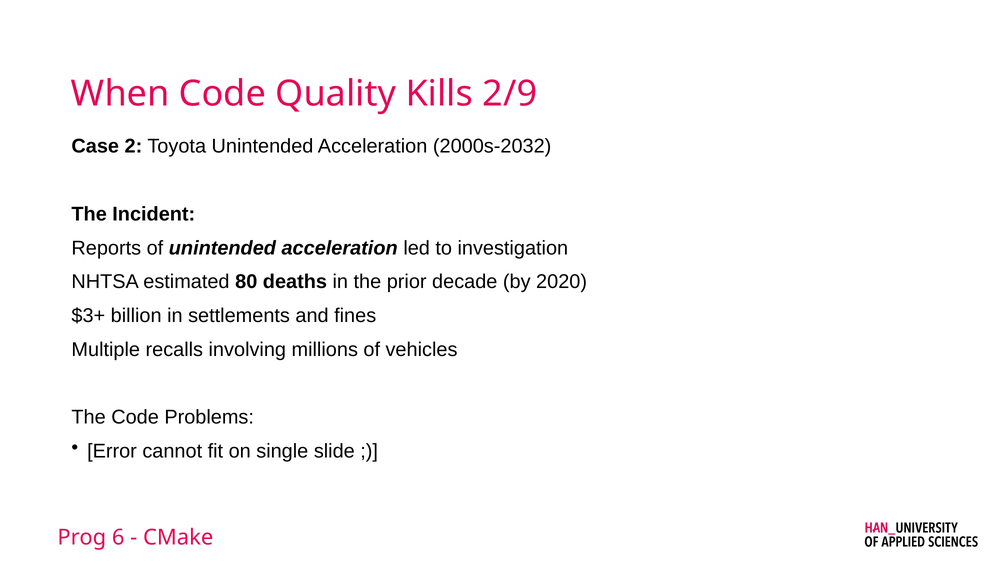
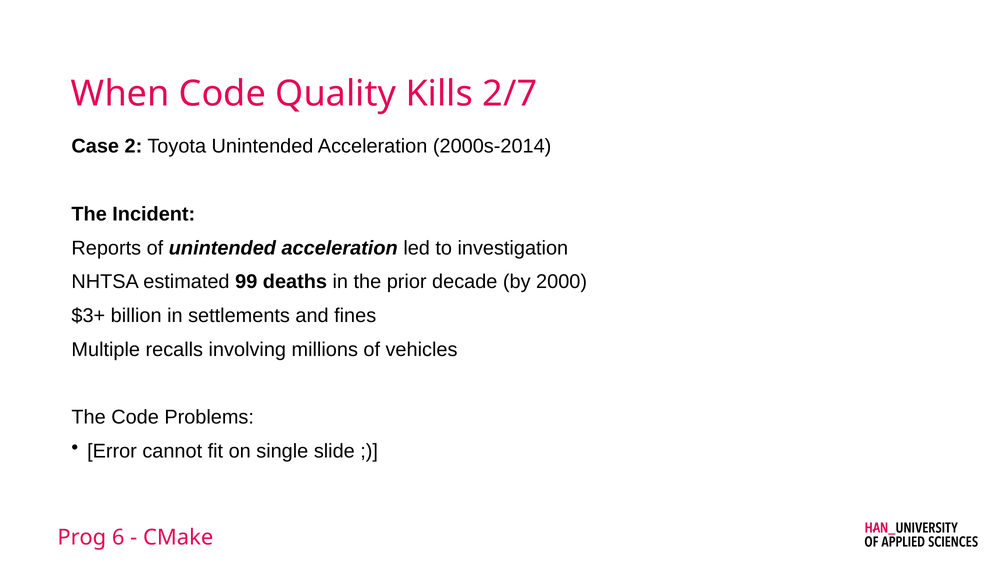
2/9: 2/9 -> 2/7
2000s-2032: 2000s-2032 -> 2000s-2014
80: 80 -> 99
2020: 2020 -> 2000
